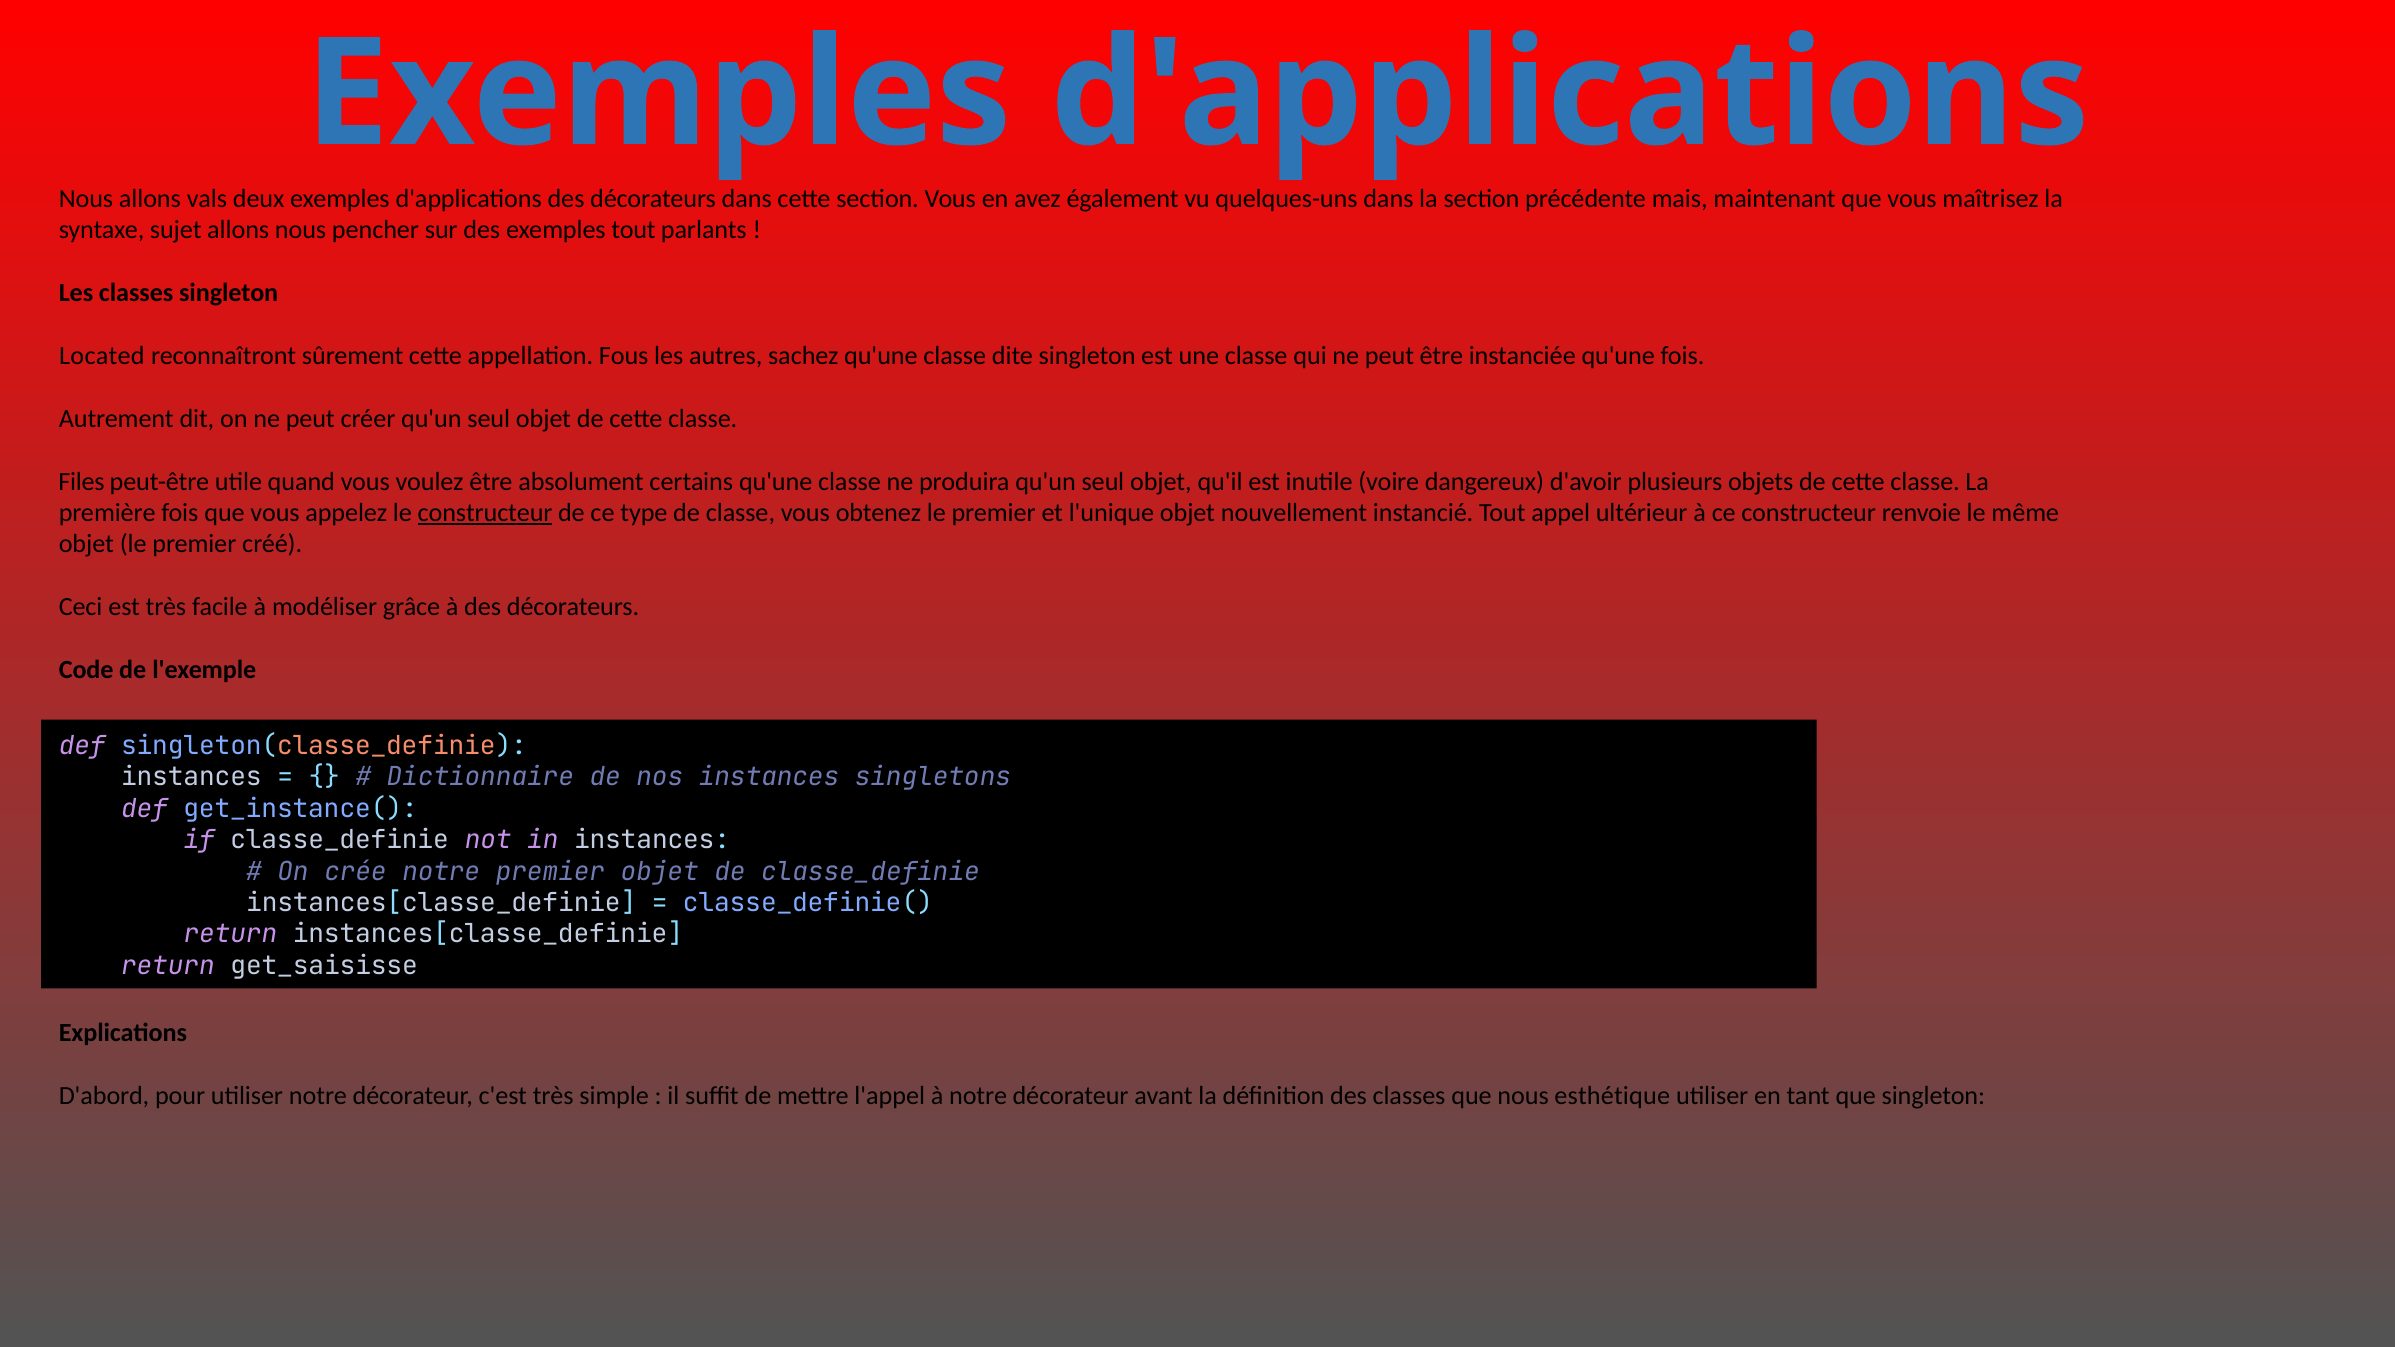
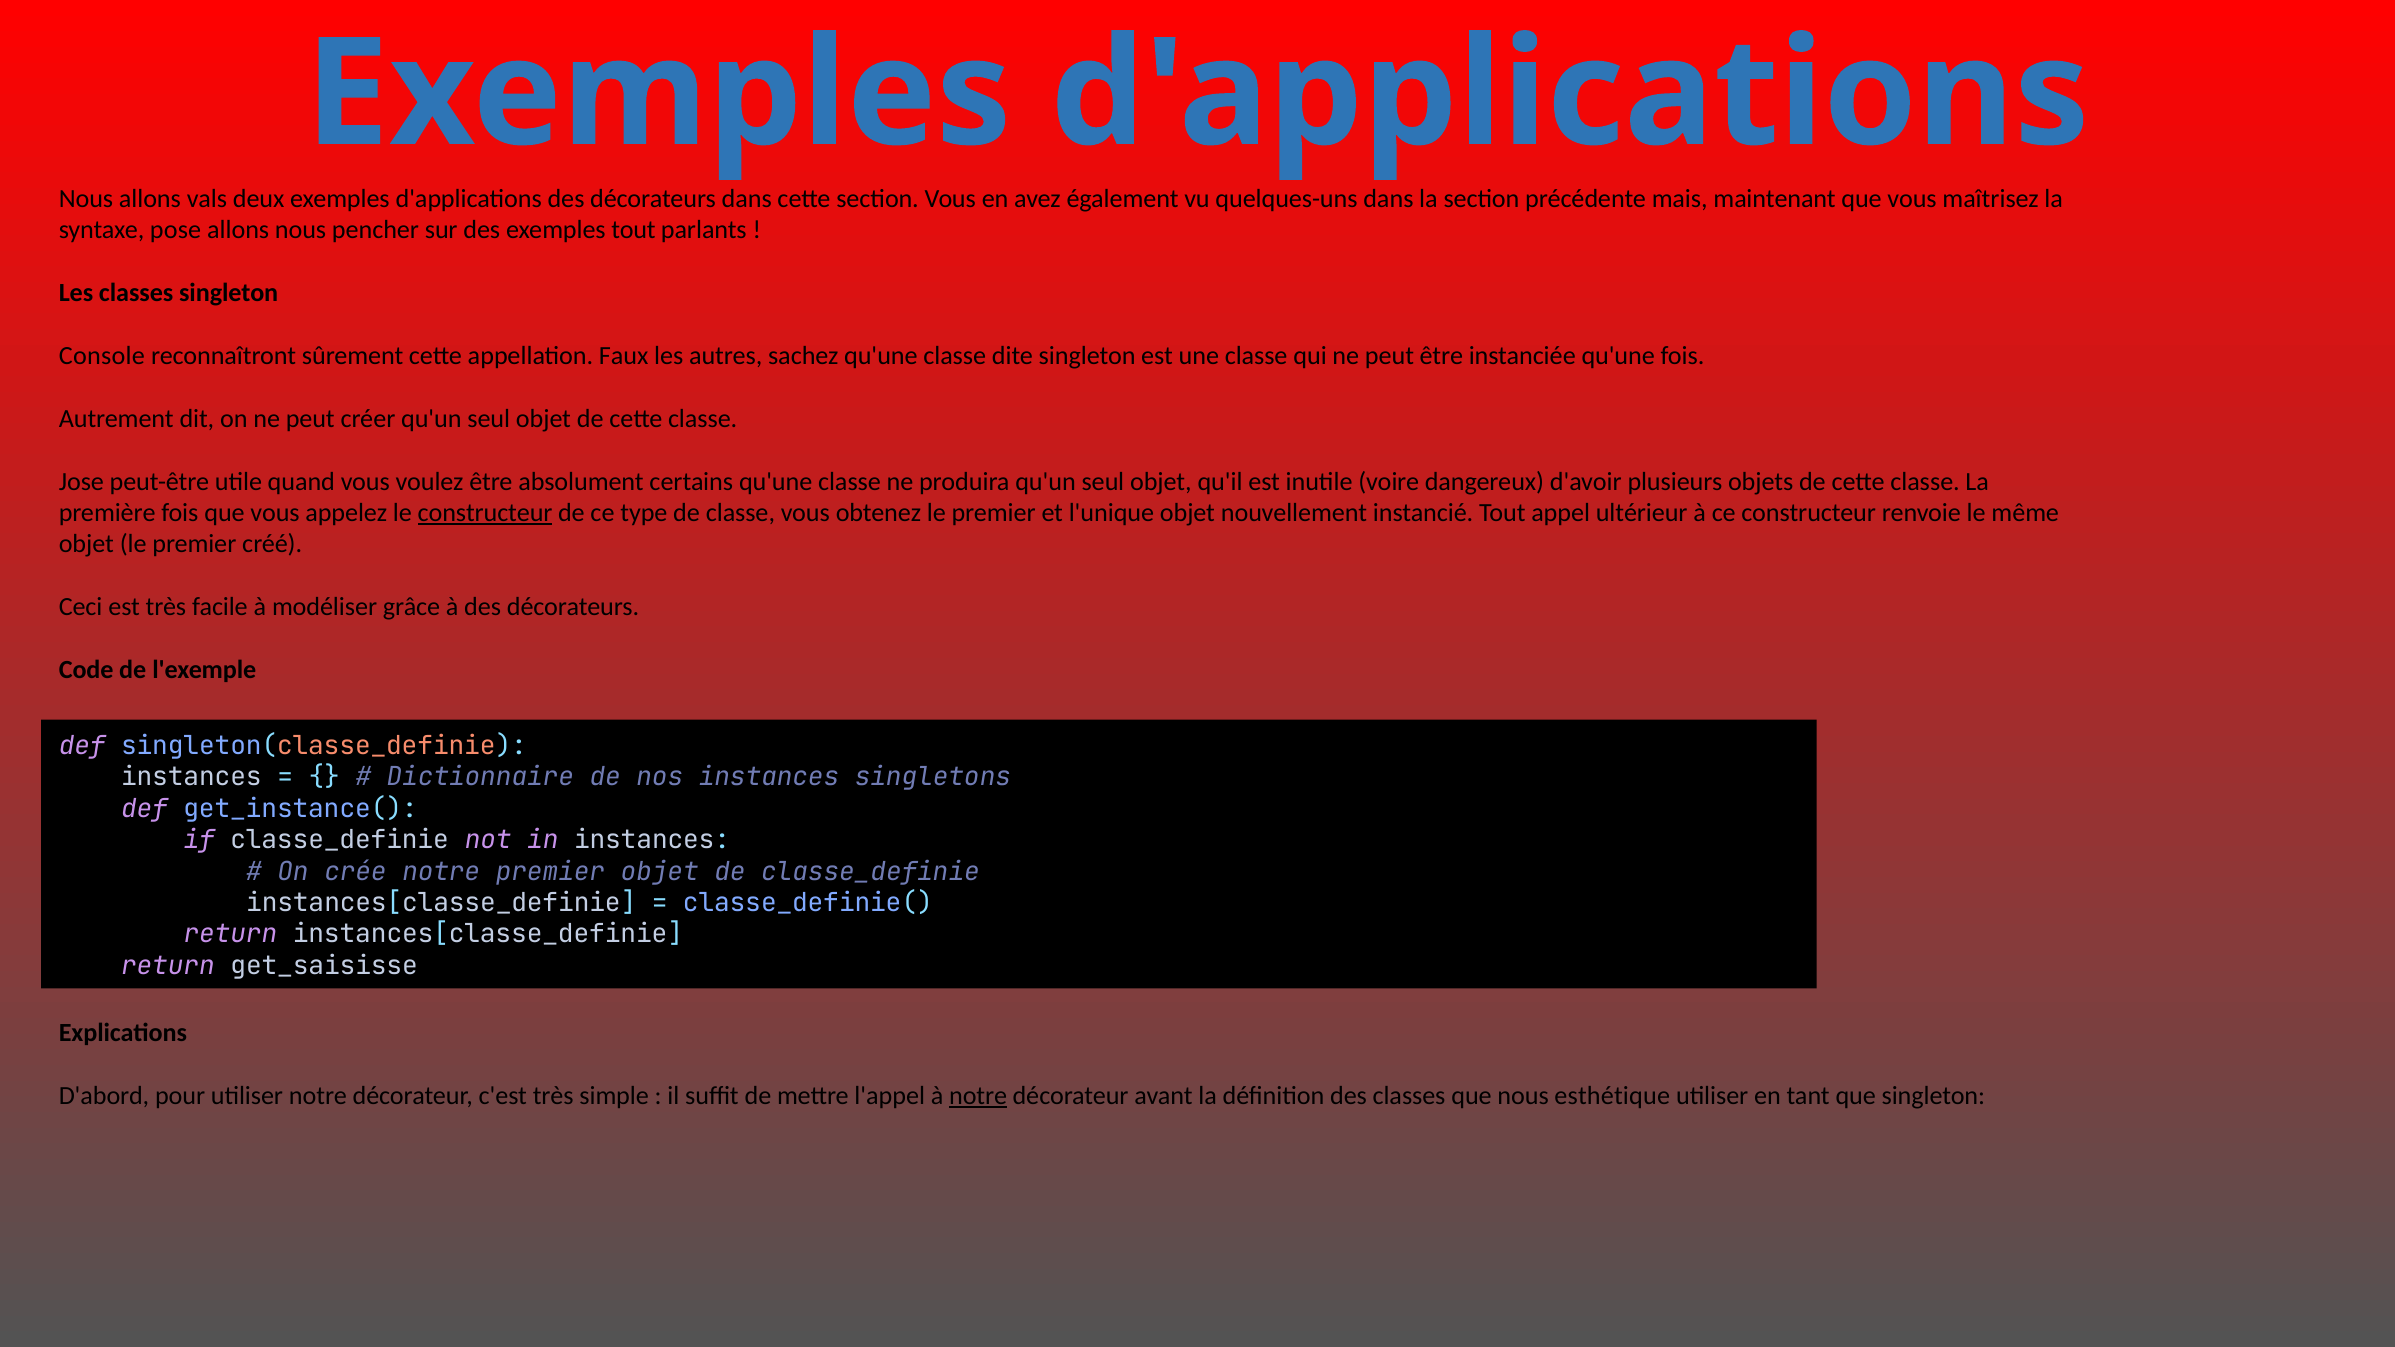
sujet: sujet -> pose
Located: Located -> Console
Fous: Fous -> Faux
Files: Files -> Jose
notre at (978, 1096) underline: none -> present
